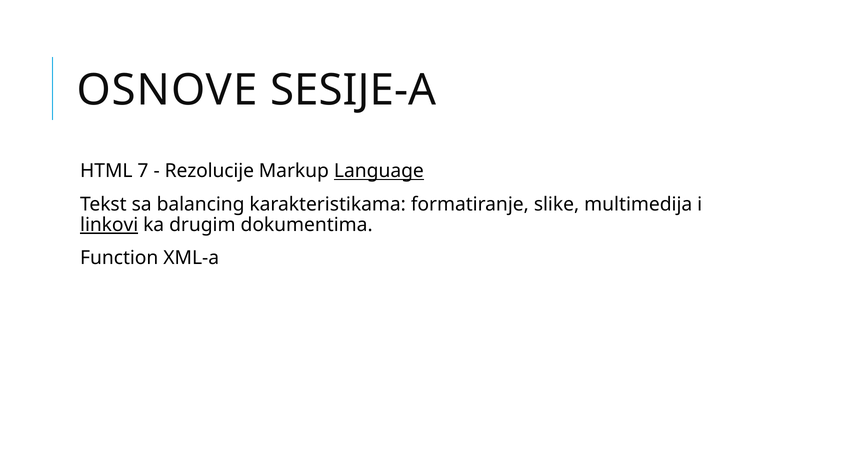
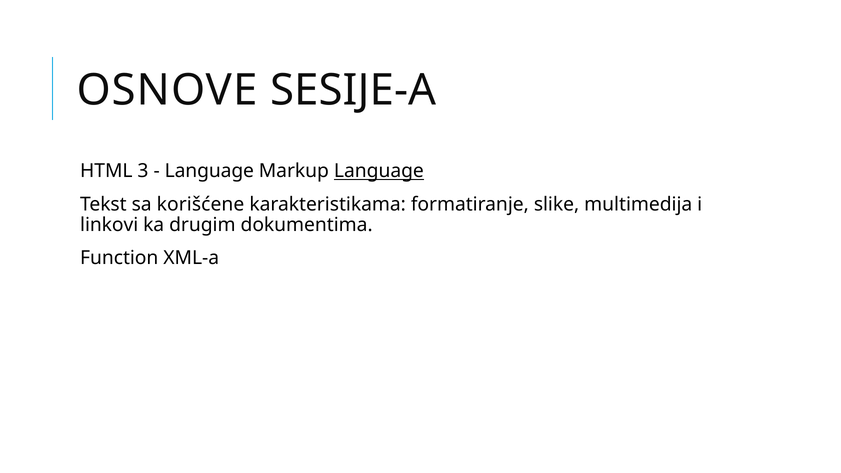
7: 7 -> 3
Rezolucije at (209, 171): Rezolucije -> Language
balancing: balancing -> korišćene
linkovi underline: present -> none
